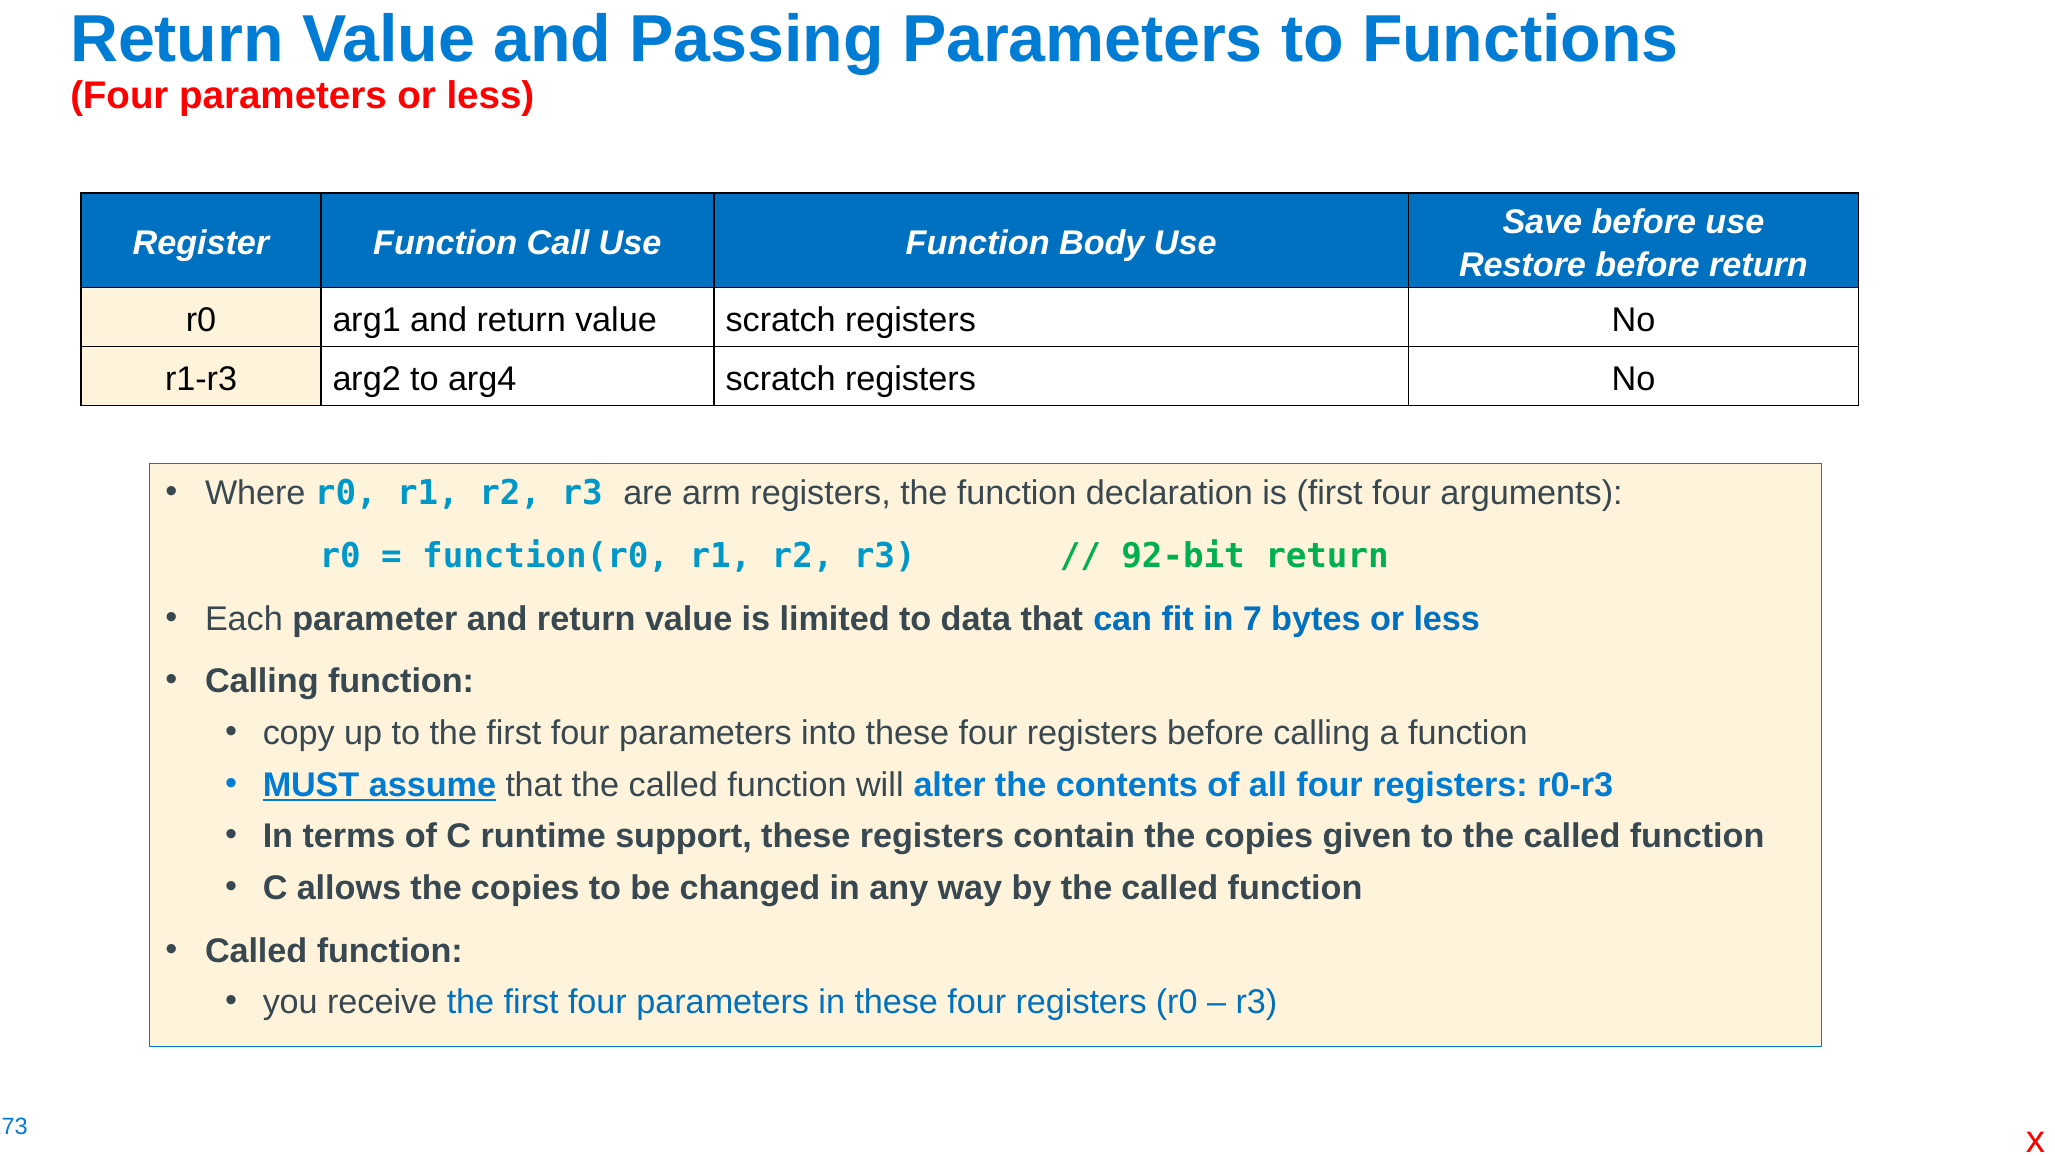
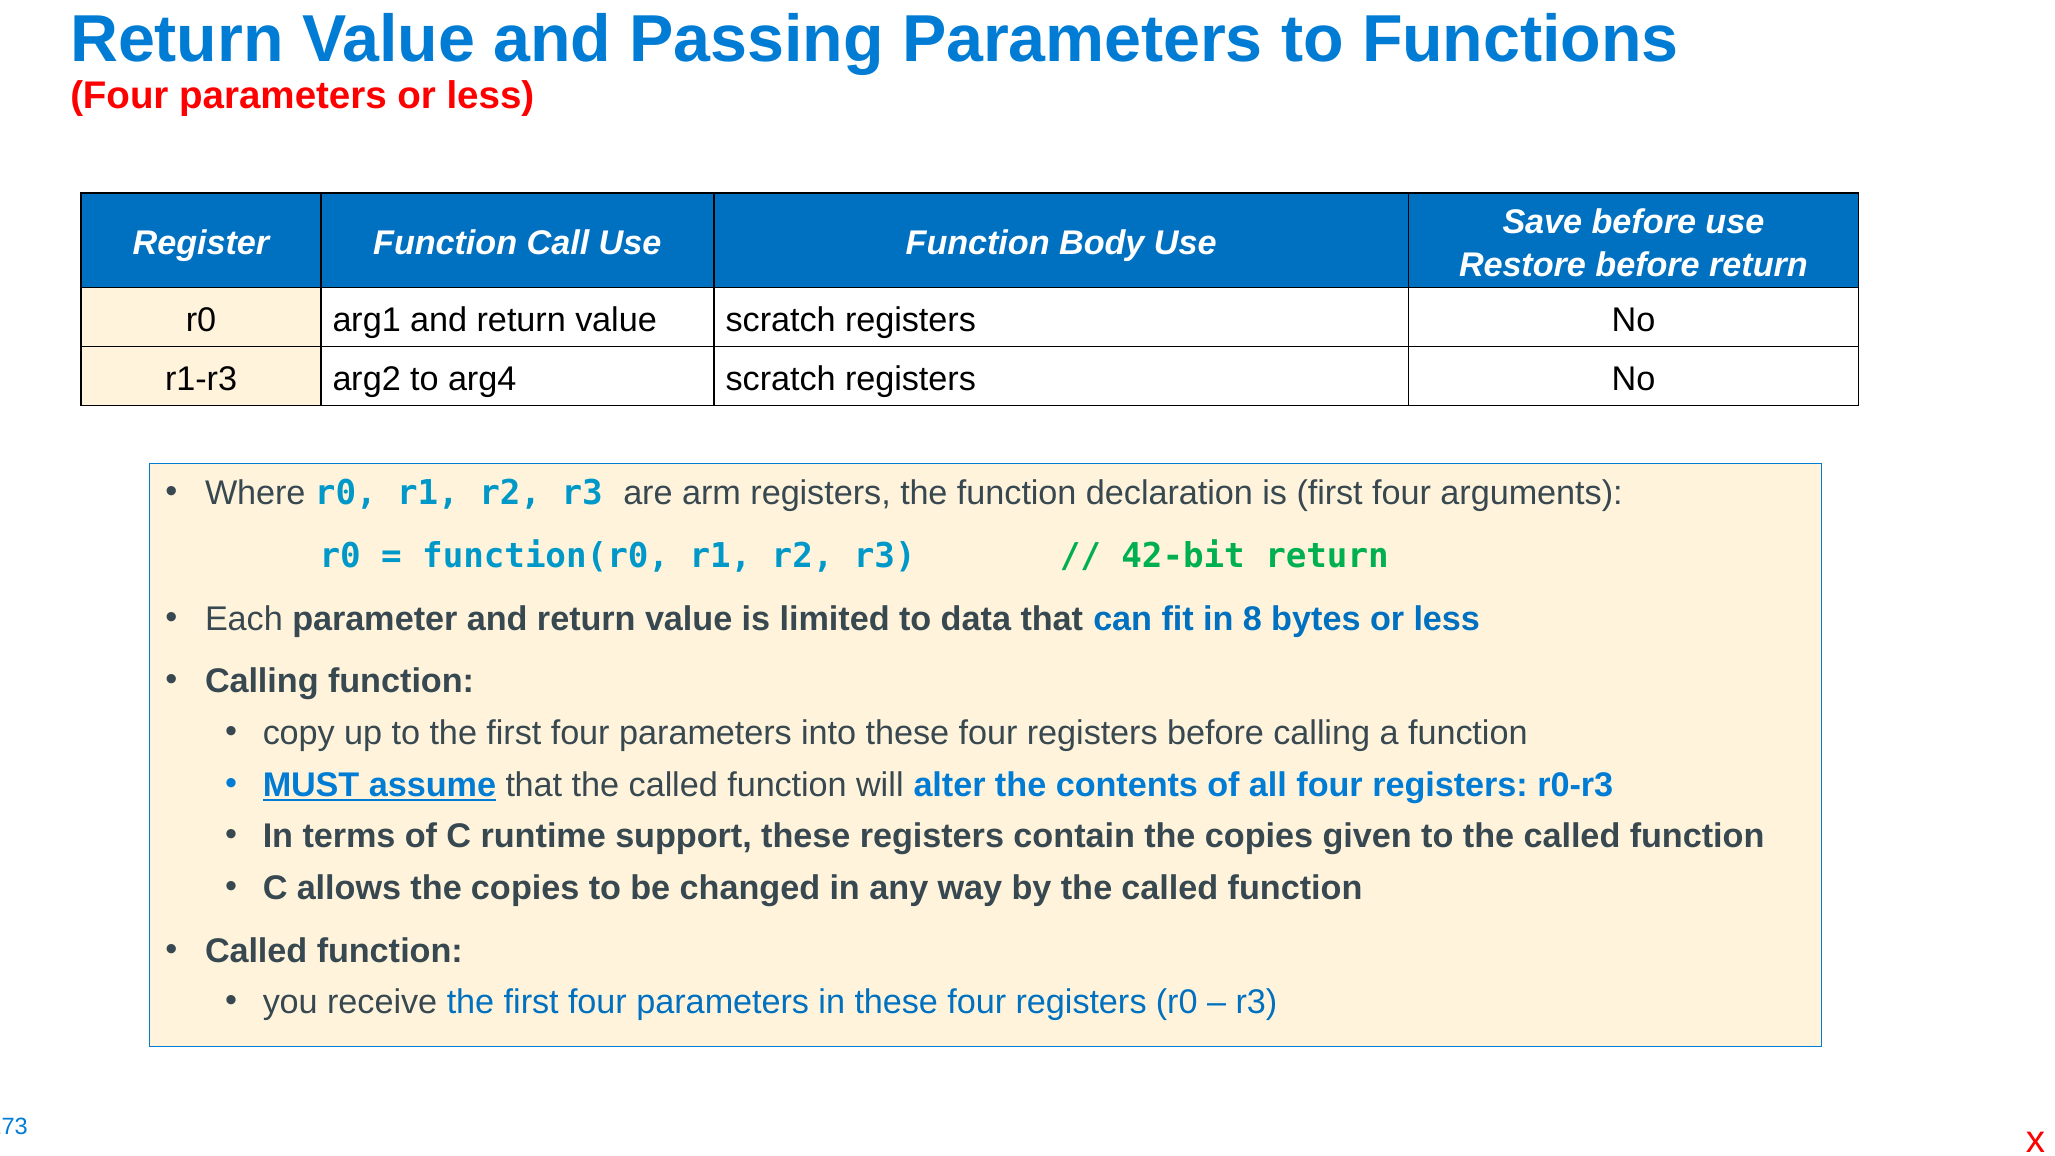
92-bit: 92-bit -> 42-bit
7: 7 -> 8
